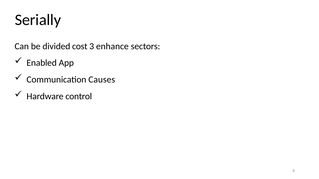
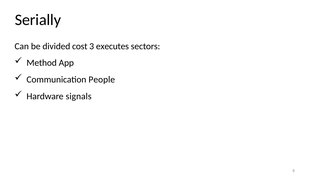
enhance: enhance -> executes
Enabled: Enabled -> Method
Causes: Causes -> People
control: control -> signals
